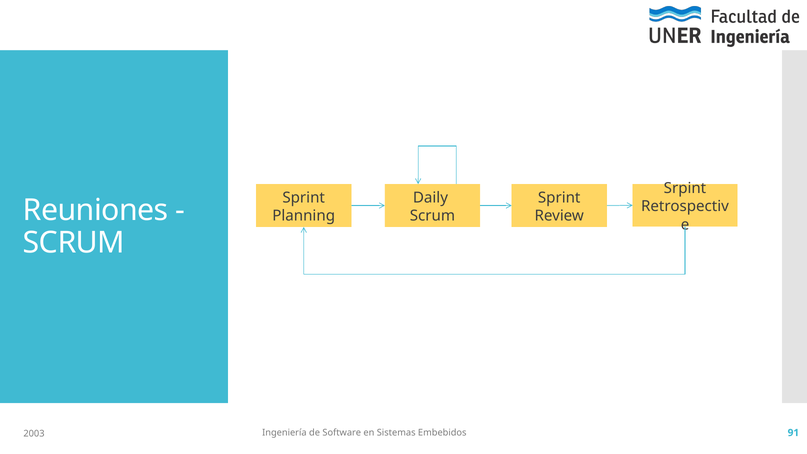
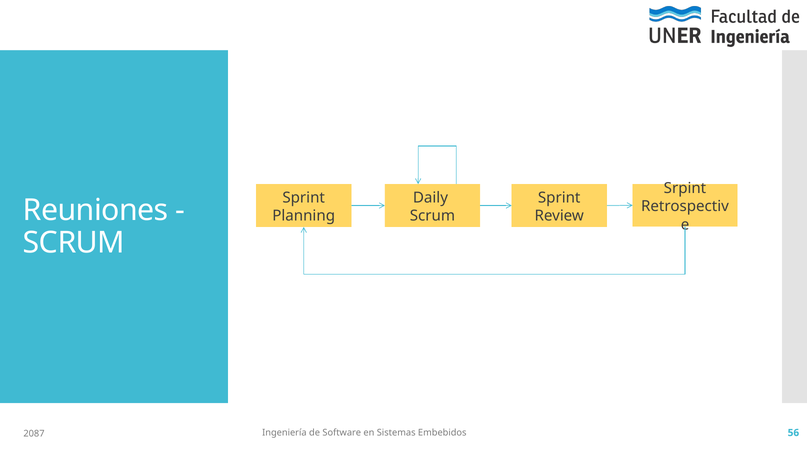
91: 91 -> 56
2003: 2003 -> 2087
